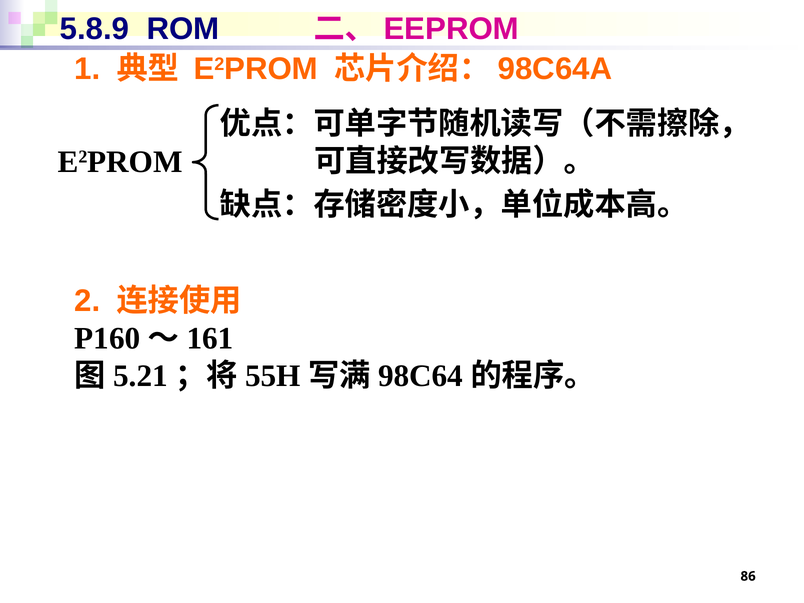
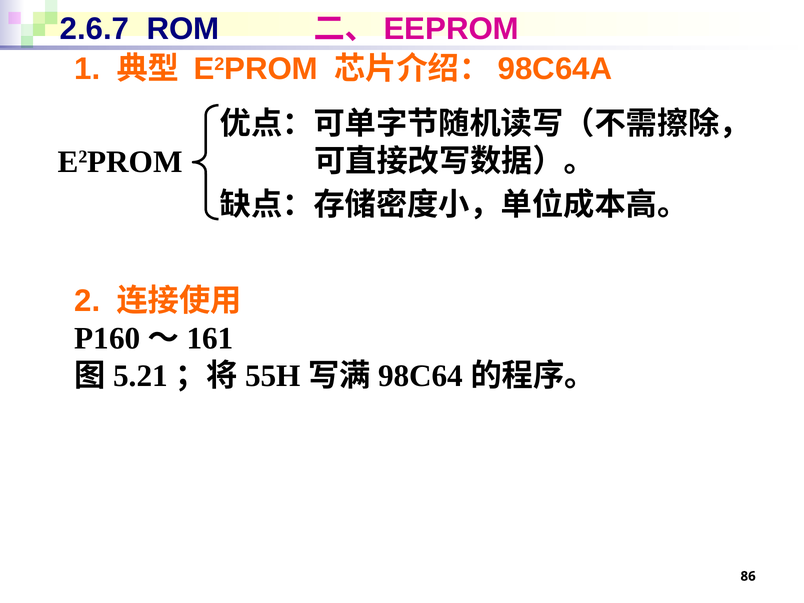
5.8.9: 5.8.9 -> 2.6.7
